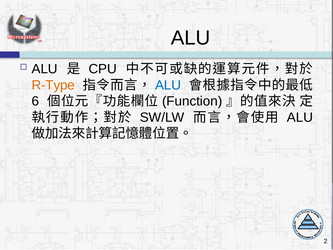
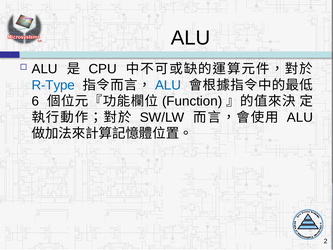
R-Type colour: orange -> blue
